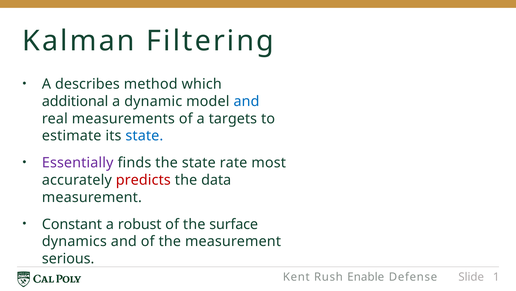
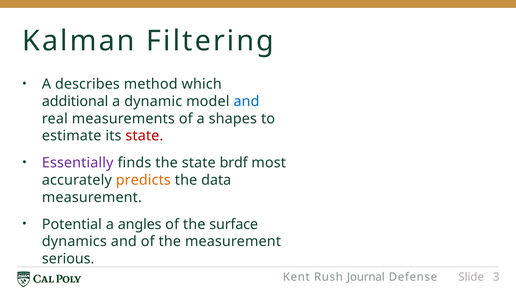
targets: targets -> shapes
state at (144, 136) colour: blue -> red
rate: rate -> brdf
predicts colour: red -> orange
Constant: Constant -> Potential
robust: robust -> angles
Enable: Enable -> Journal
1: 1 -> 3
